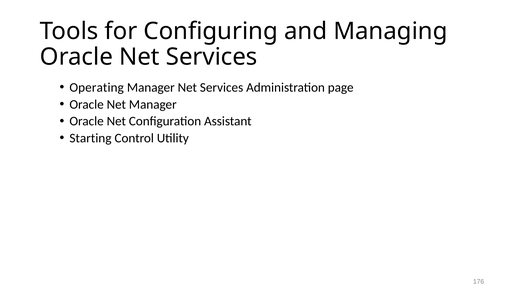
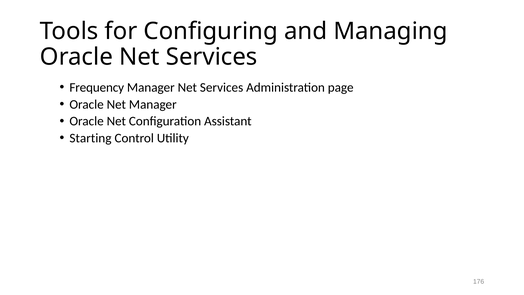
Operating: Operating -> Frequency
